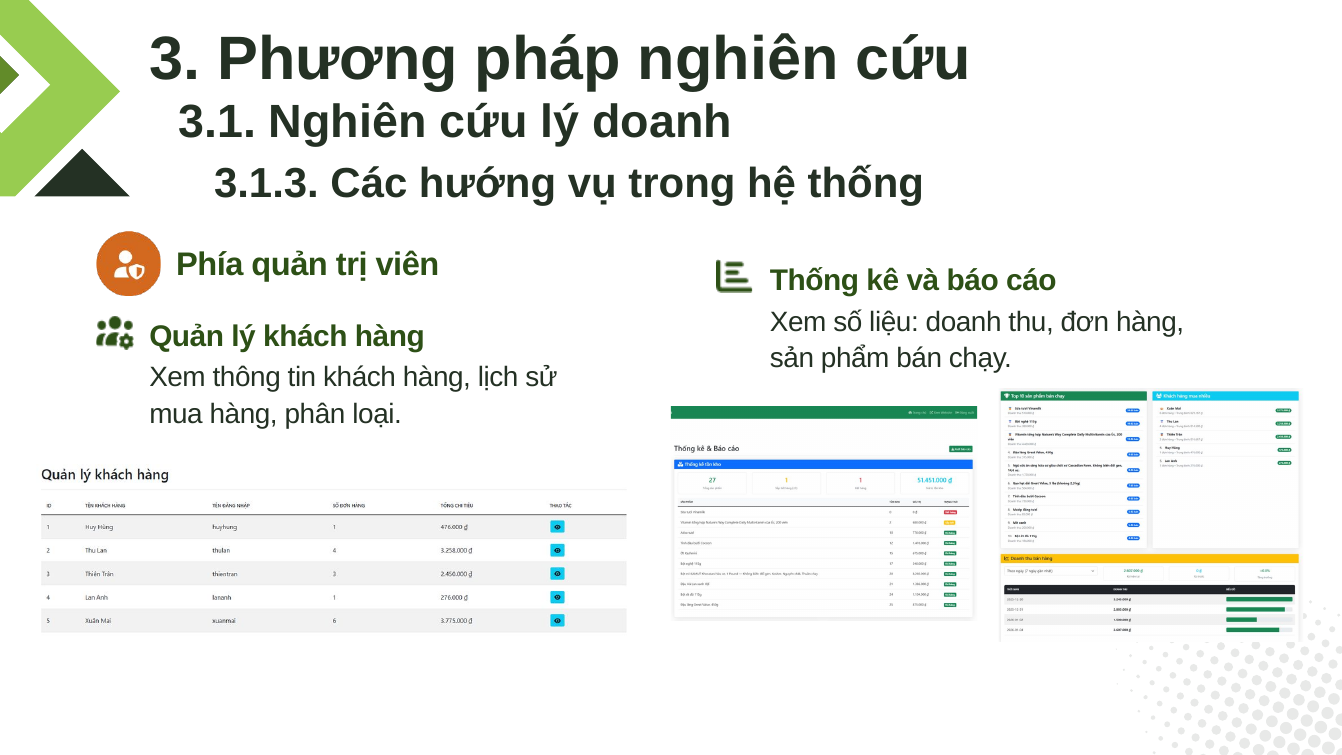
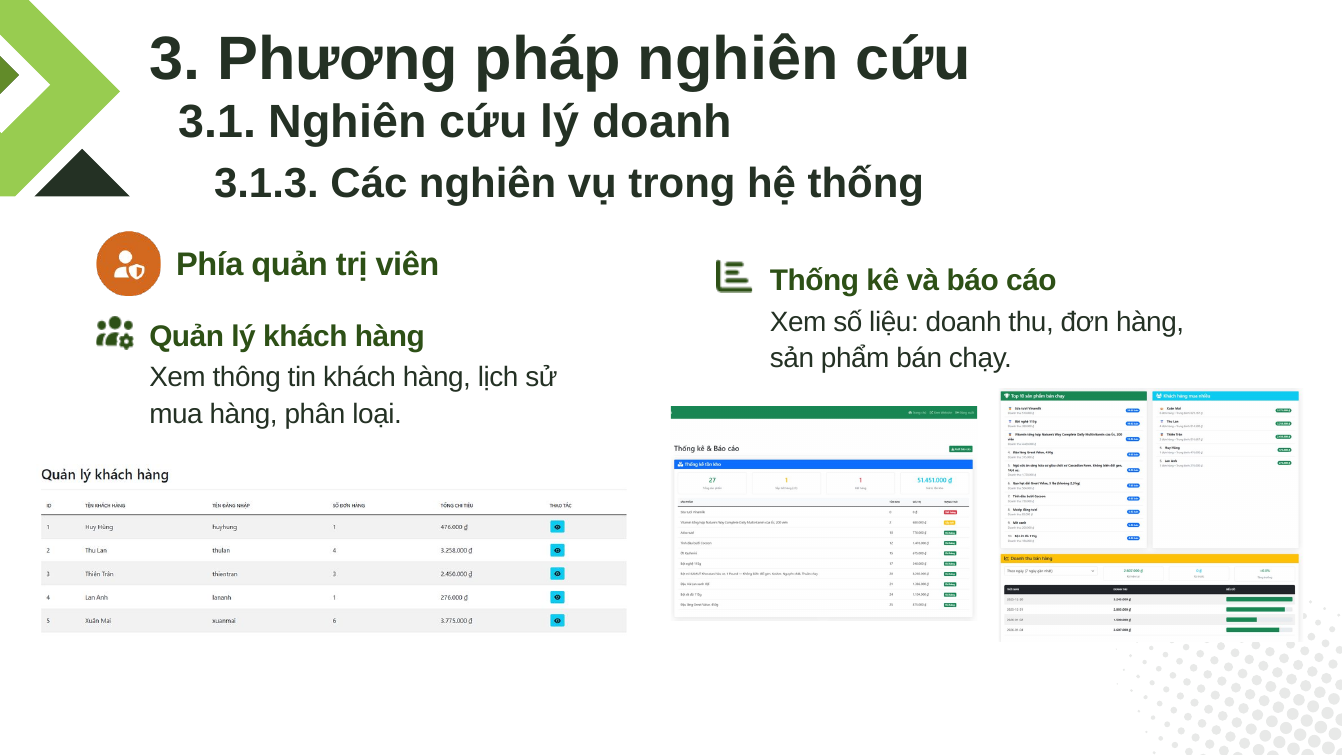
Các hướng: hướng -> nghiên
